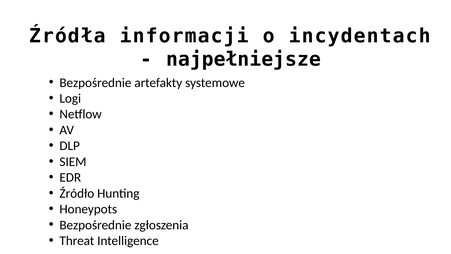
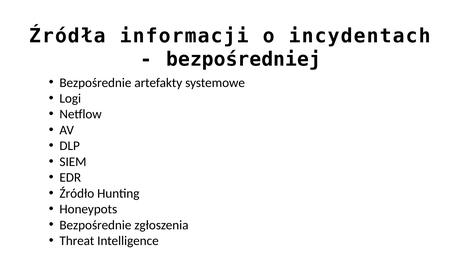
najpełniejsze: najpełniejsze -> bezpośredniej
